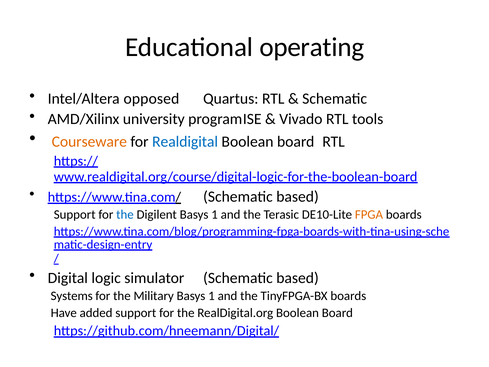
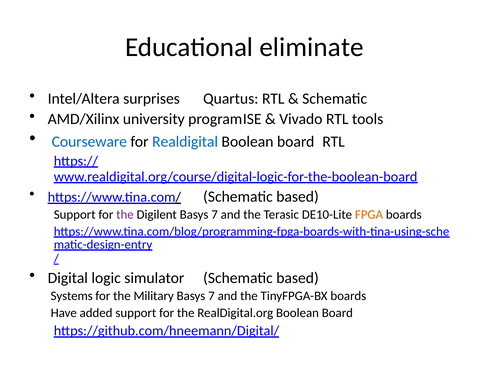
operating: operating -> eliminate
opposed: opposed -> surprises
Courseware colour: orange -> blue
the at (125, 215) colour: blue -> purple
Digilent Basys 1: 1 -> 7
1 at (212, 296): 1 -> 7
